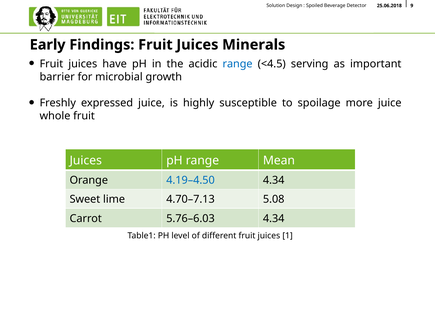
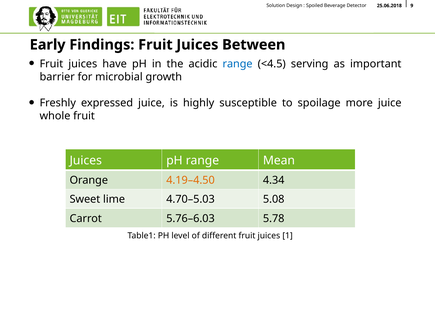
Minerals: Minerals -> Between
4.19–4.50 colour: blue -> orange
4.70–7.13: 4.70–7.13 -> 4.70–5.03
5.76–6.03 4.34: 4.34 -> 5.78
